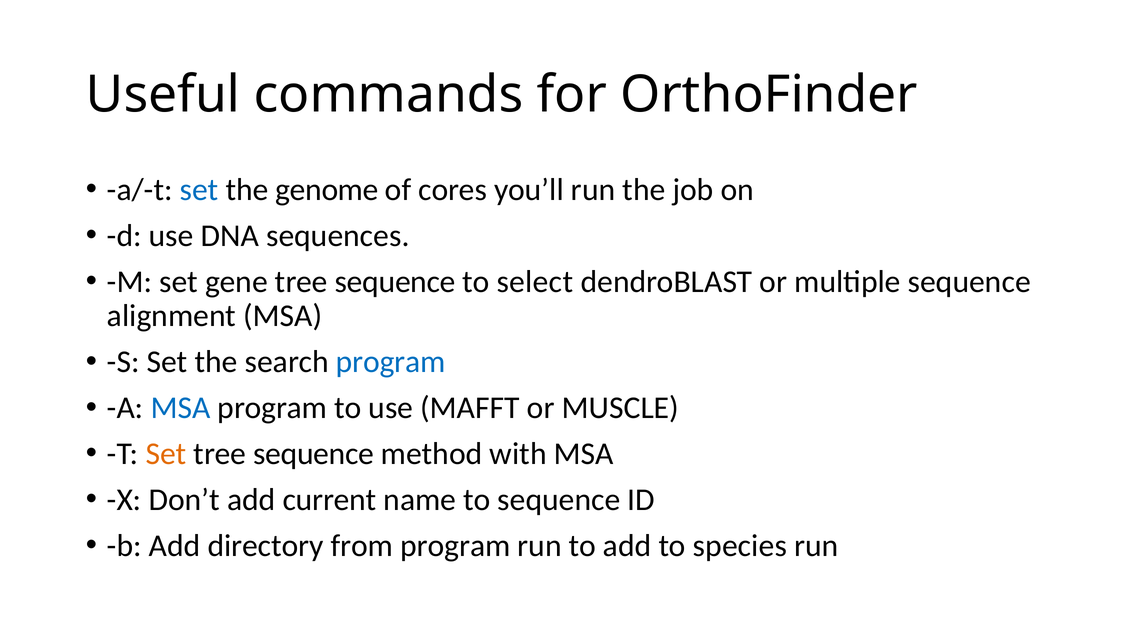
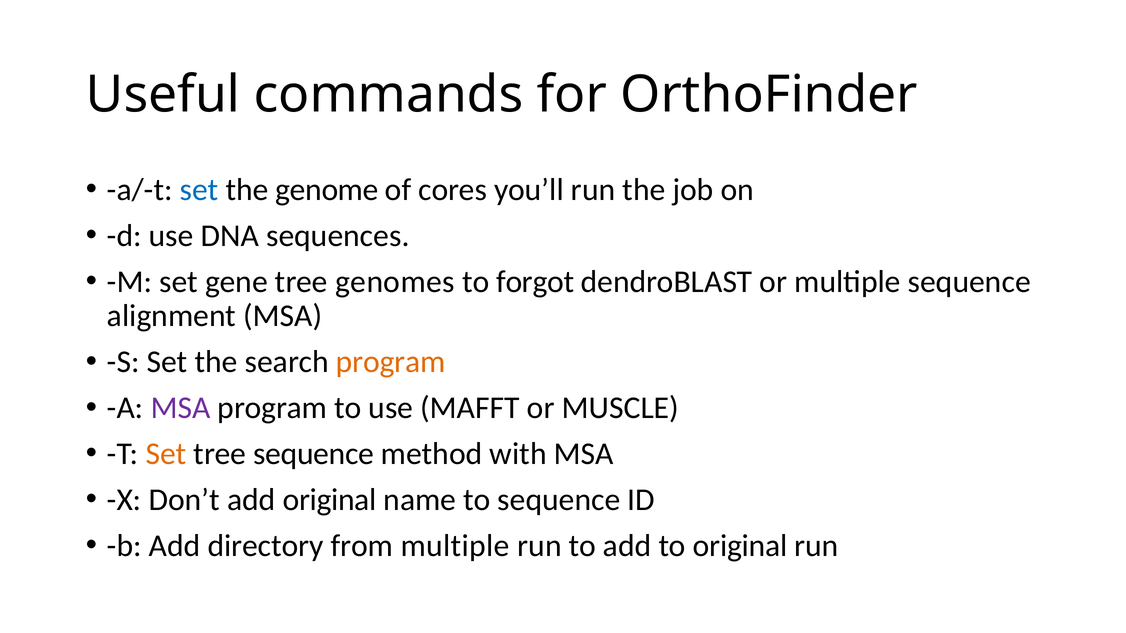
gene tree sequence: sequence -> genomes
select: select -> forgot
program at (391, 362) colour: blue -> orange
MSA at (180, 408) colour: blue -> purple
add current: current -> original
from program: program -> multiple
to species: species -> original
